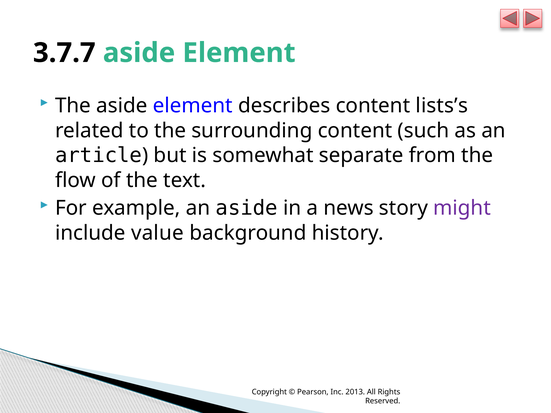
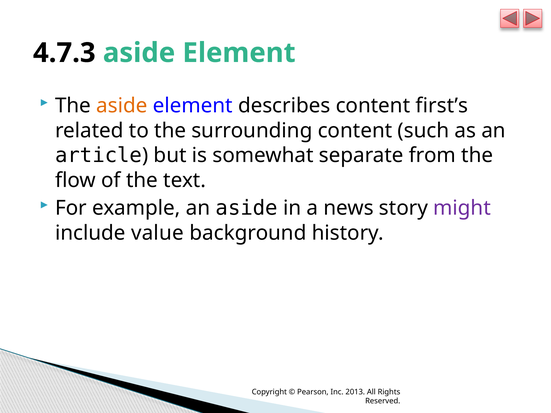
3.7.7: 3.7.7 -> 4.7.3
aside at (122, 106) colour: black -> orange
lists’s: lists’s -> first’s
